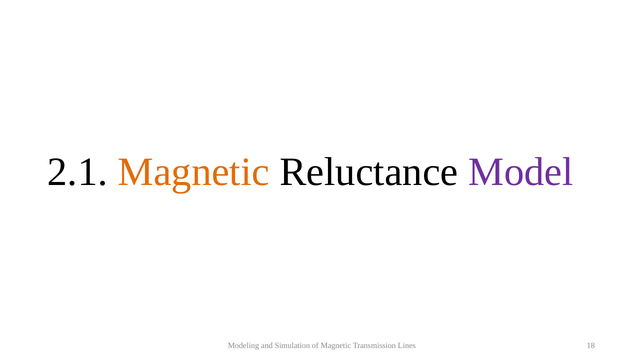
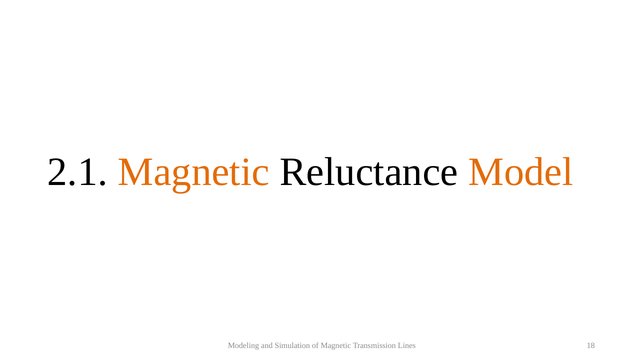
Model colour: purple -> orange
